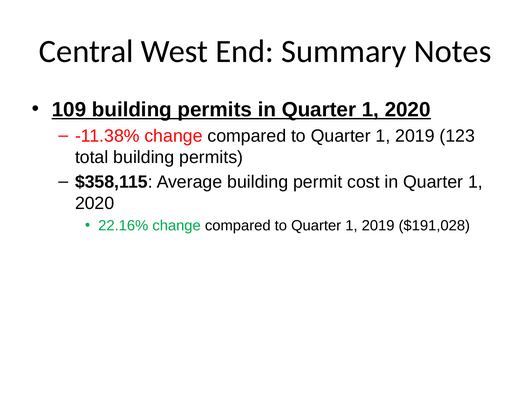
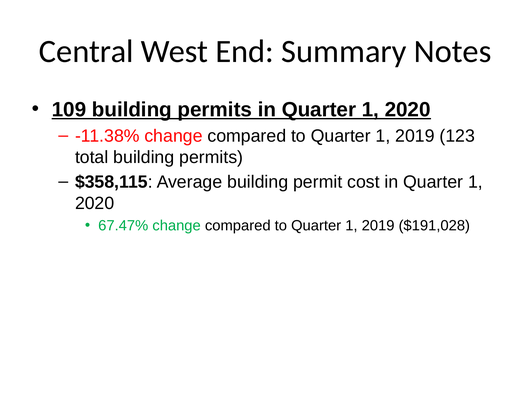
22.16%: 22.16% -> 67.47%
